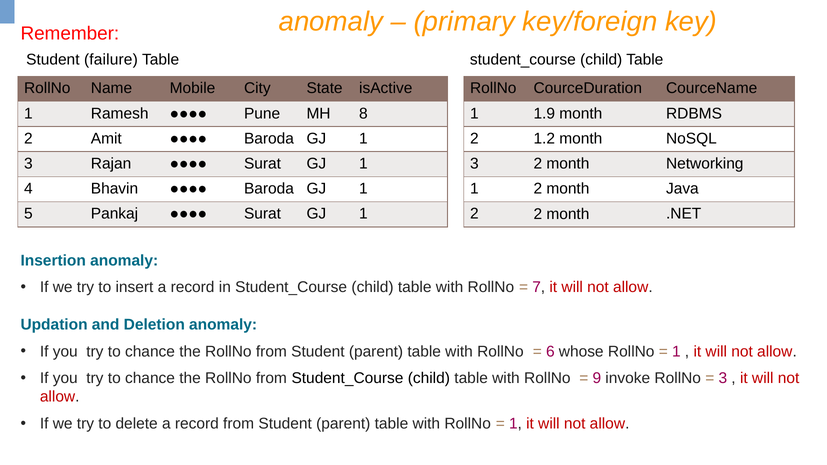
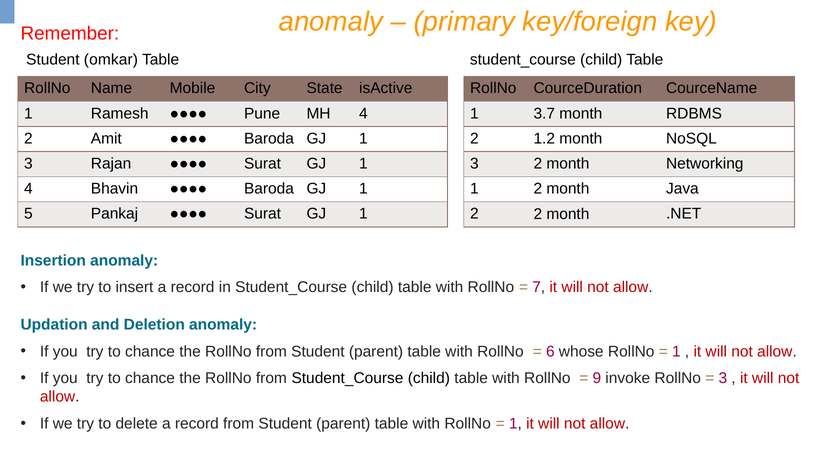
failure: failure -> omkar
MH 8: 8 -> 4
1.9: 1.9 -> 3.7
